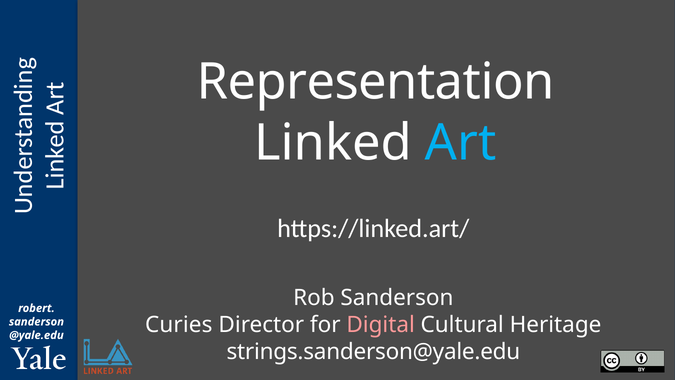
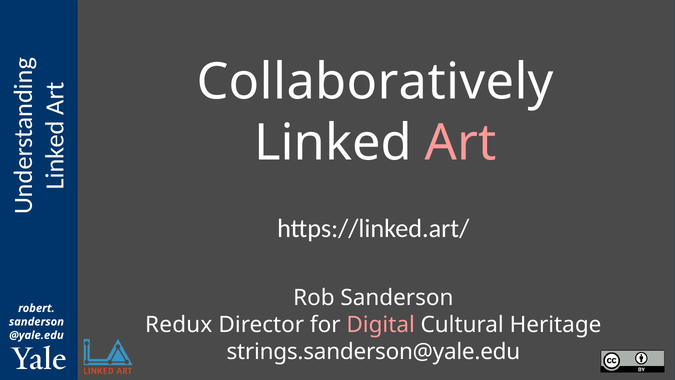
Representation: Representation -> Collaboratively
Art colour: light blue -> pink
Curies: Curies -> Redux
